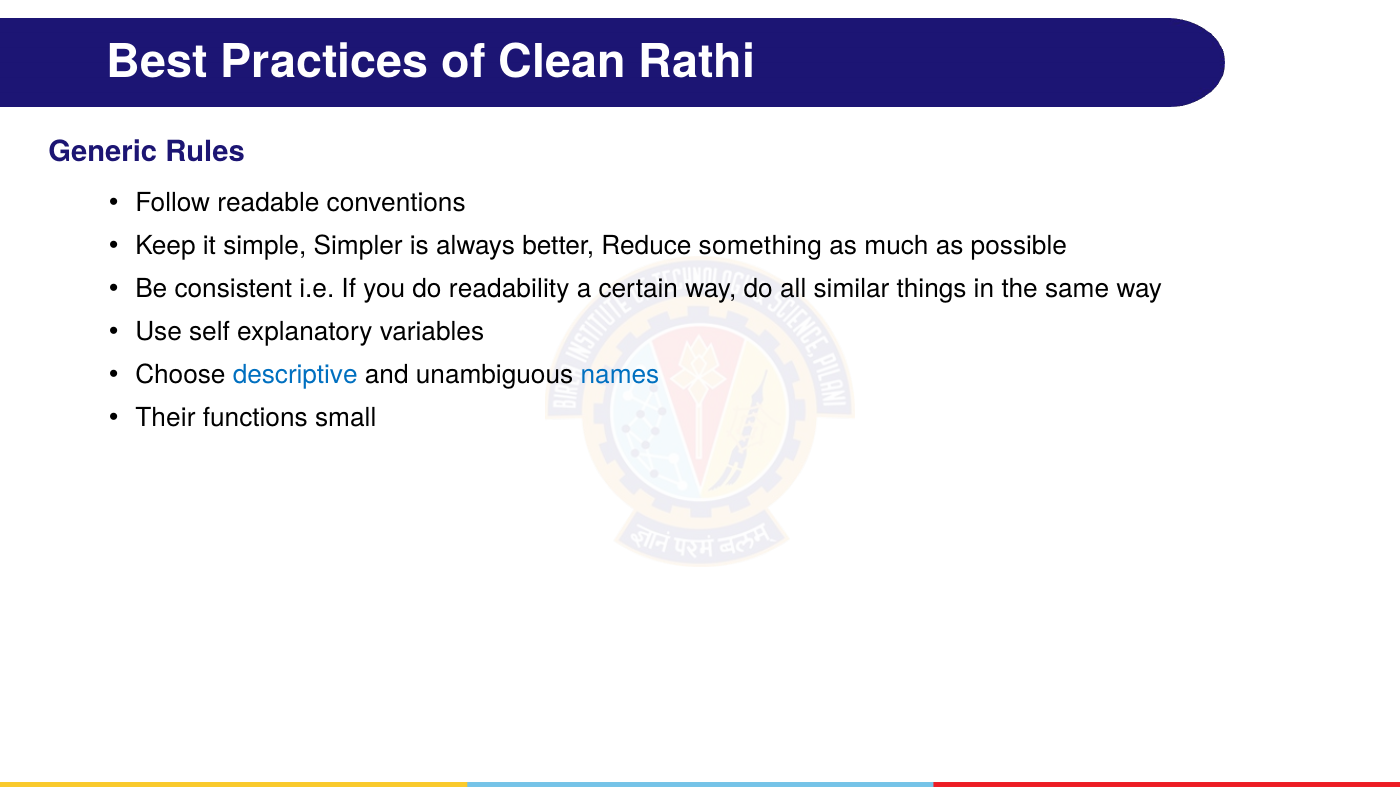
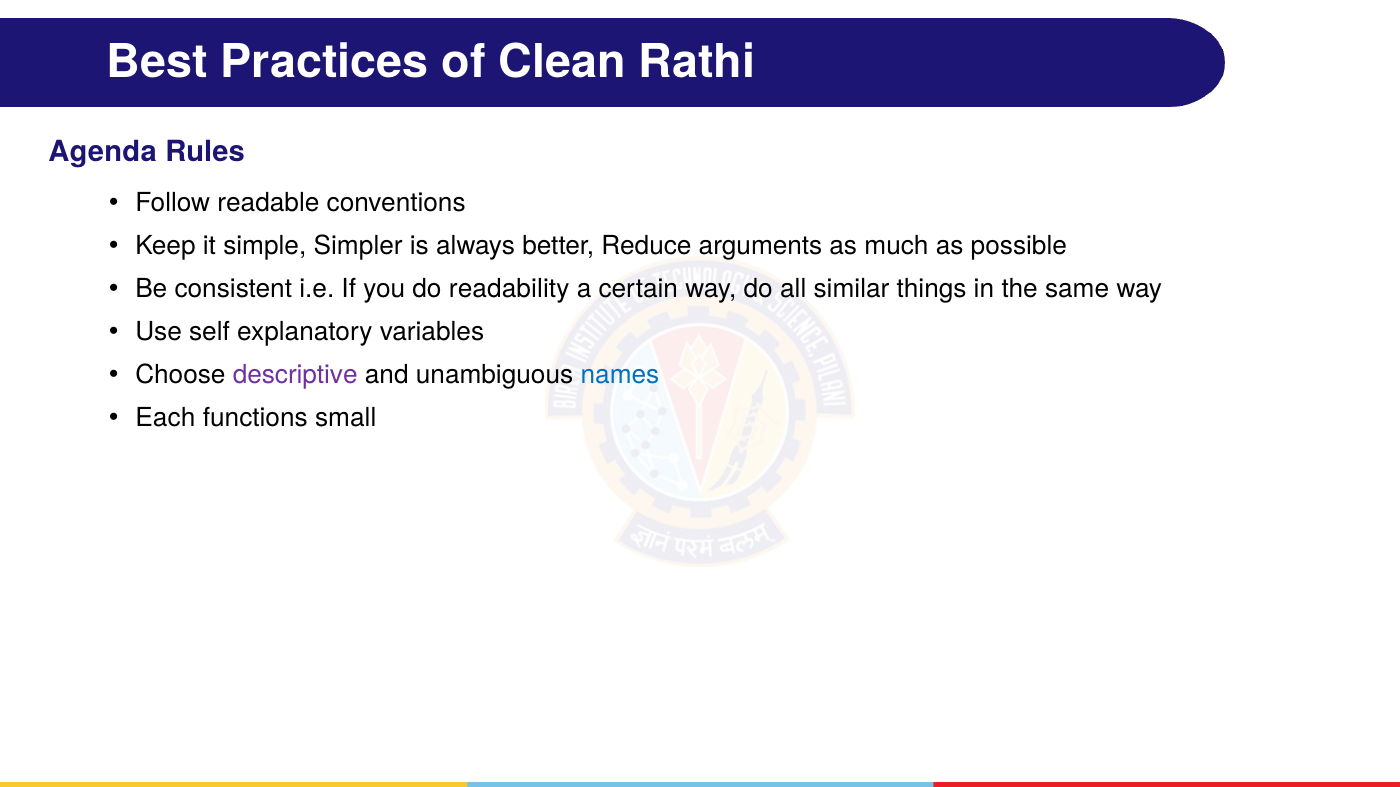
Generic: Generic -> Agenda
something: something -> arguments
descriptive colour: blue -> purple
Their: Their -> Each
